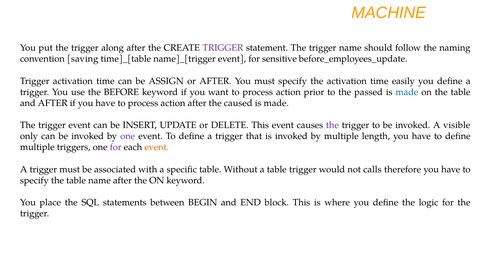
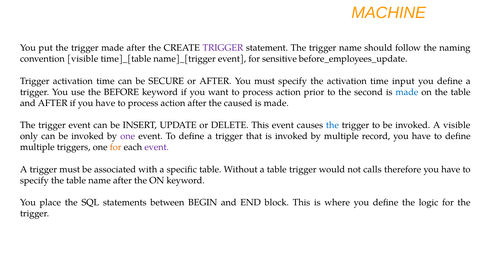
trigger along: along -> made
convention saving: saving -> visible
ASSIGN: ASSIGN -> SECURE
easily: easily -> input
passed: passed -> second
the at (332, 125) colour: purple -> blue
length: length -> record
for at (116, 147) colour: purple -> orange
event at (157, 147) colour: orange -> purple
